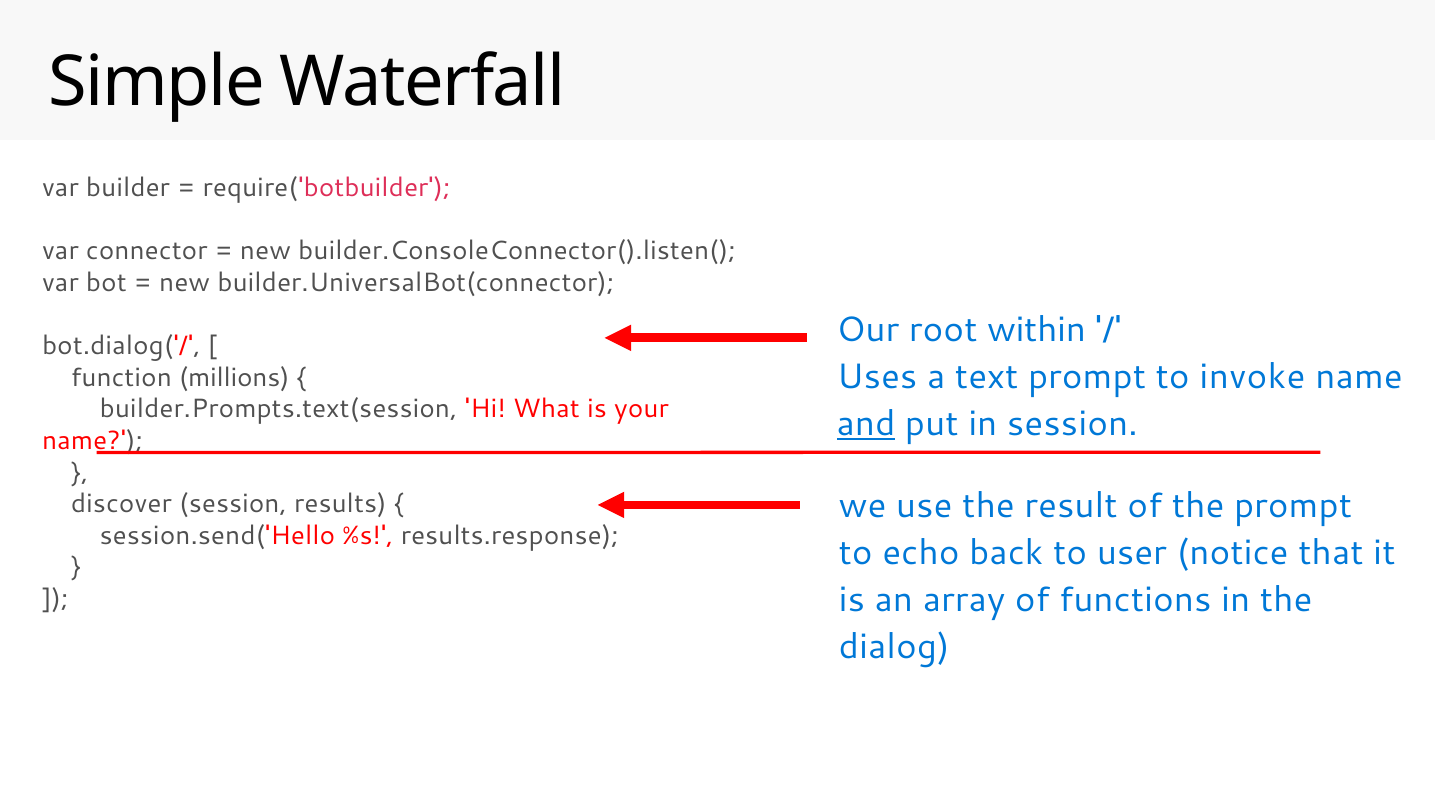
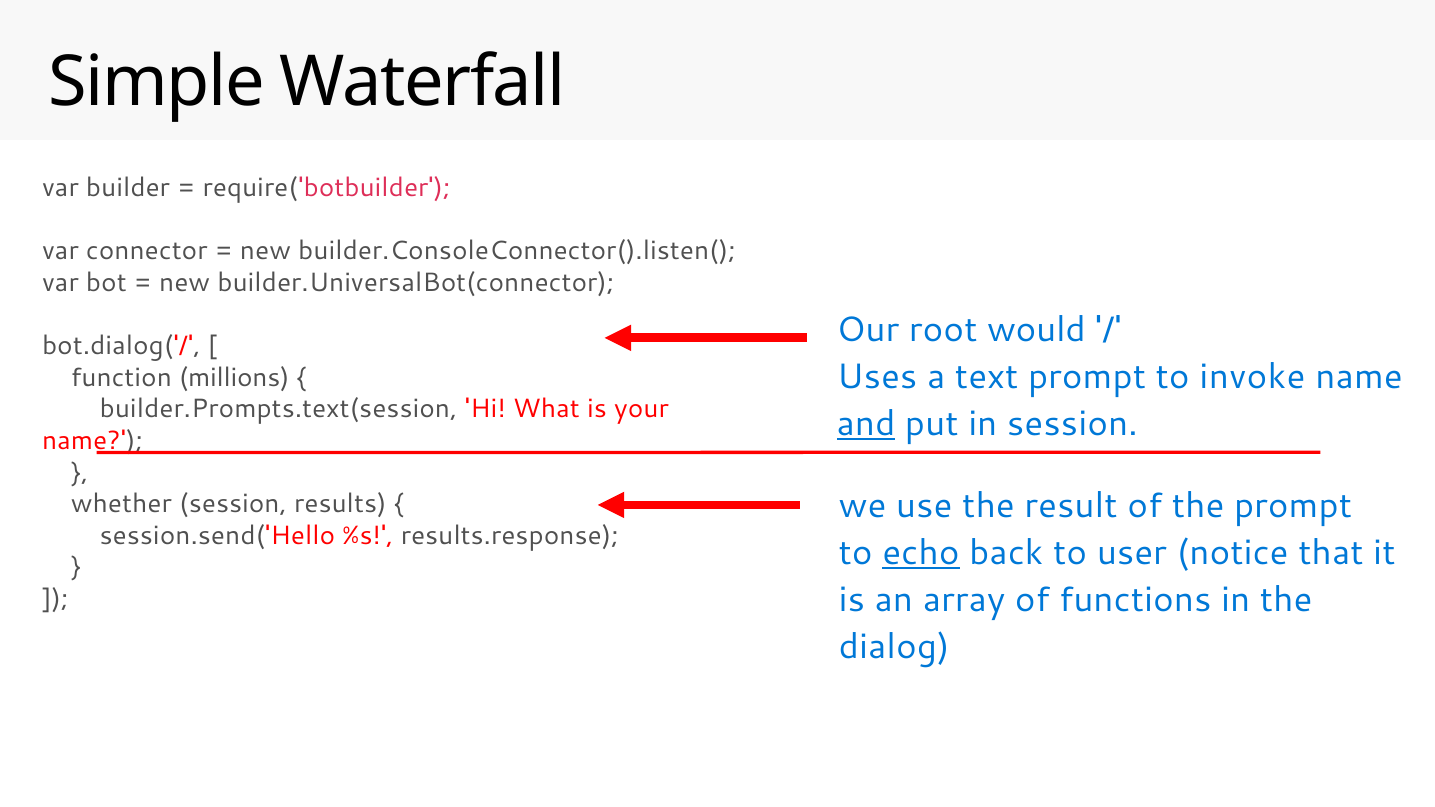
within: within -> would
discover: discover -> whether
echo underline: none -> present
